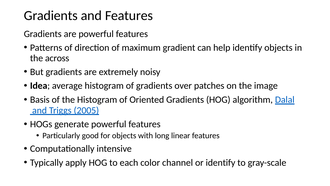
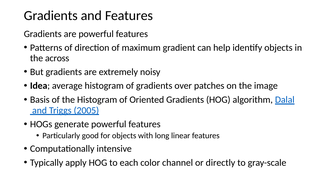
or identify: identify -> directly
